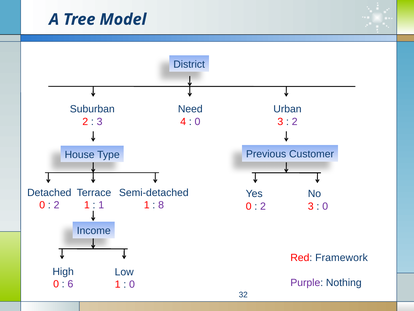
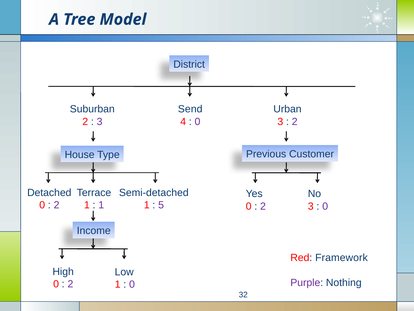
Need: Need -> Send
8: 8 -> 5
6 at (70, 284): 6 -> 2
